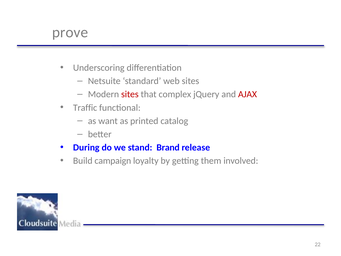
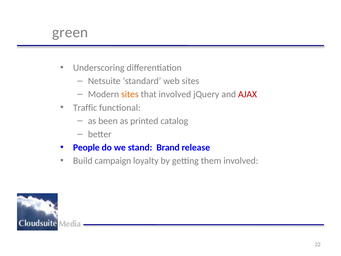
prove: prove -> green
sites at (130, 94) colour: red -> orange
that complex: complex -> involved
want: want -> been
During: During -> People
